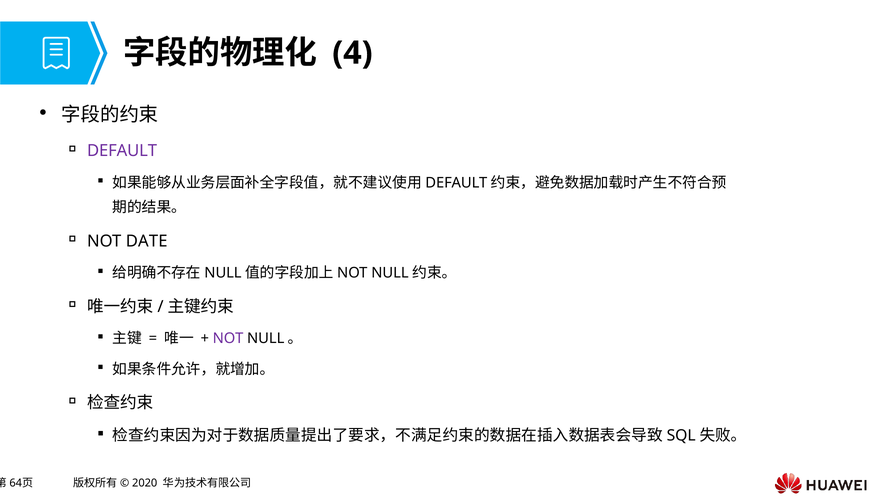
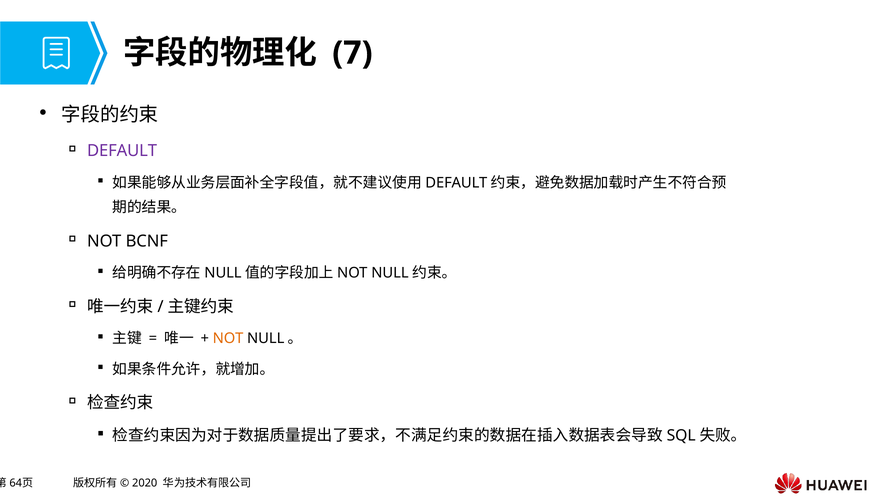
4: 4 -> 7
DATE: DATE -> BCNF
NOT at (228, 338) colour: purple -> orange
